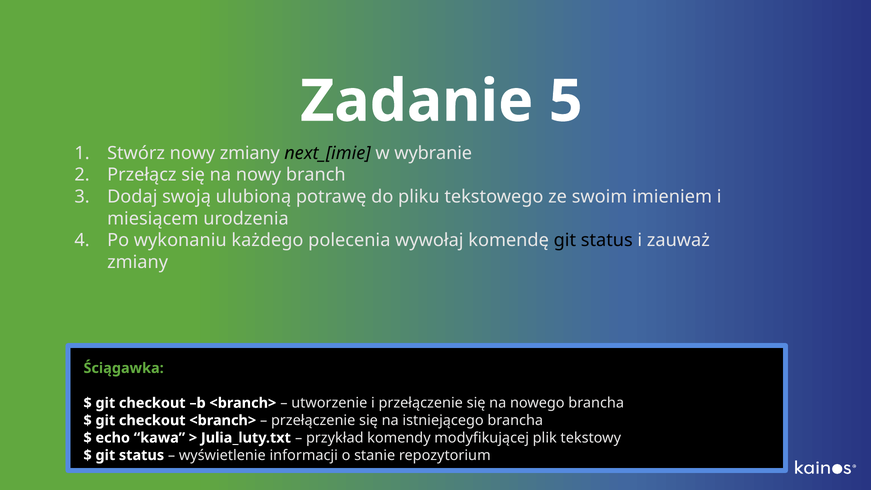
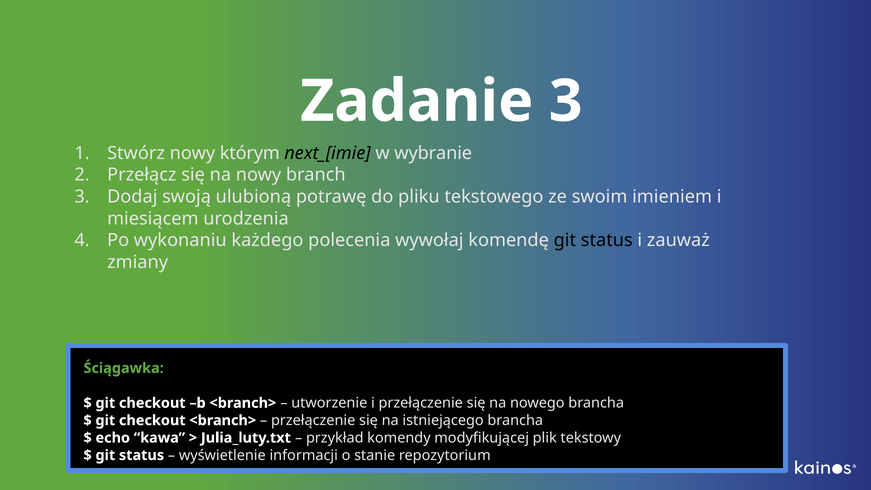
Zadanie 5: 5 -> 3
nowy zmiany: zmiany -> którym
